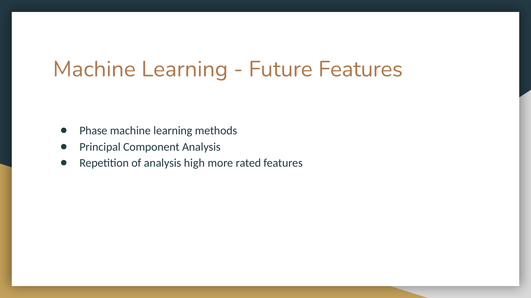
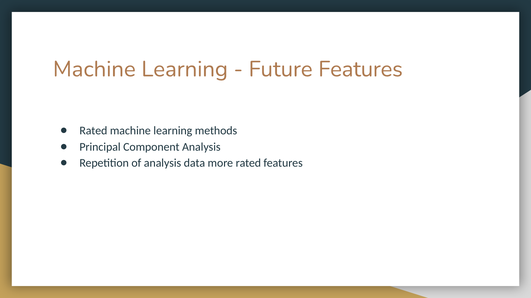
Phase at (93, 131): Phase -> Rated
high: high -> data
